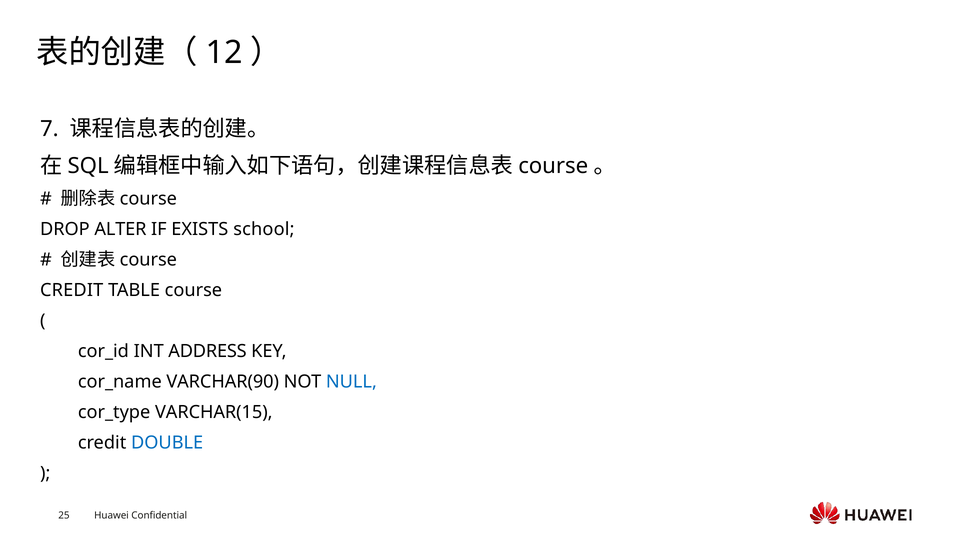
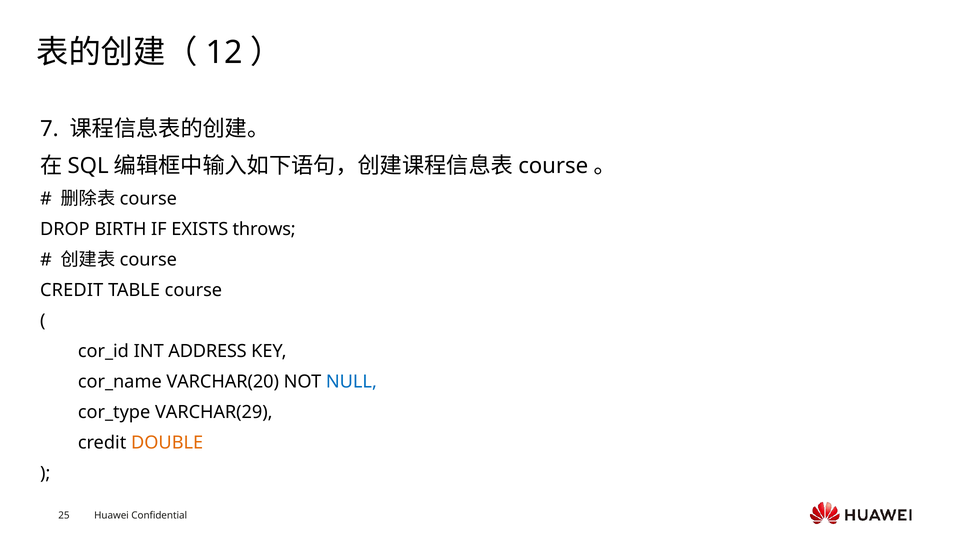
ALTER: ALTER -> BIRTH
school: school -> throws
VARCHAR(90: VARCHAR(90 -> VARCHAR(20
VARCHAR(15: VARCHAR(15 -> VARCHAR(29
DOUBLE colour: blue -> orange
